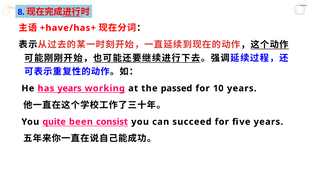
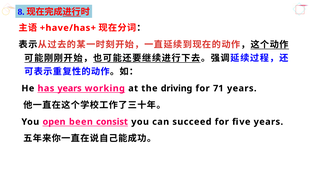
passed: passed -> driving
10: 10 -> 71
quite: quite -> open
